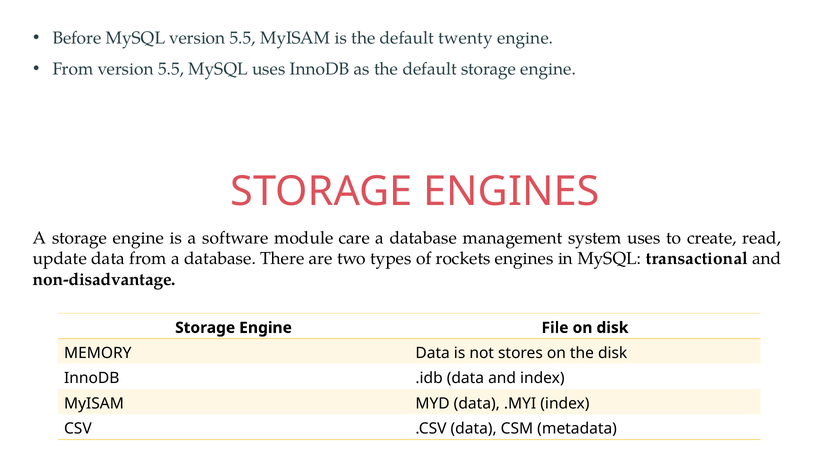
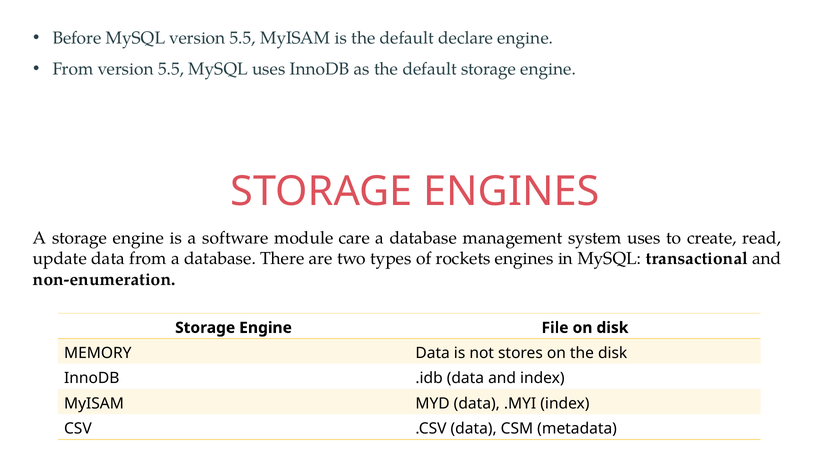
twenty: twenty -> declare
non-disadvantage: non-disadvantage -> non-enumeration
